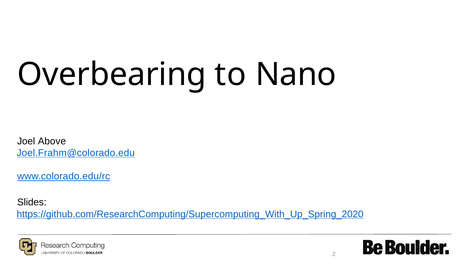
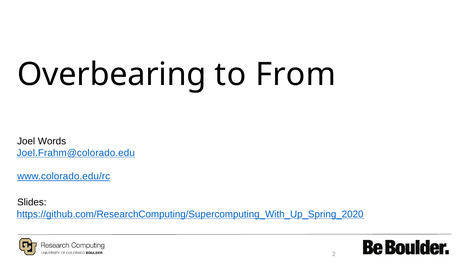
Nano: Nano -> From
Above: Above -> Words
